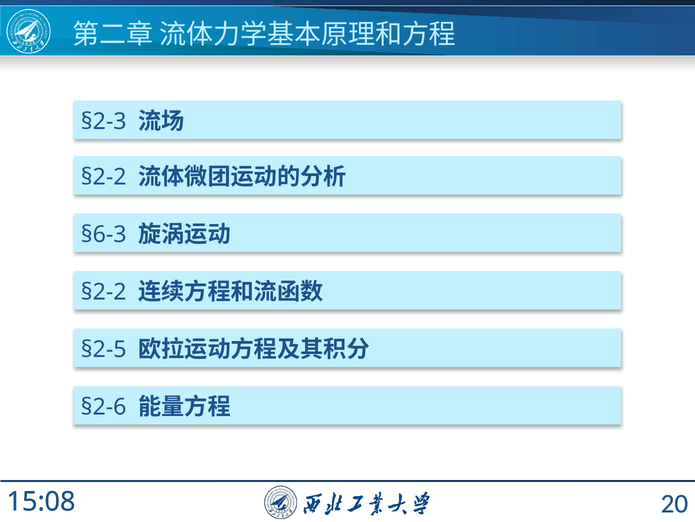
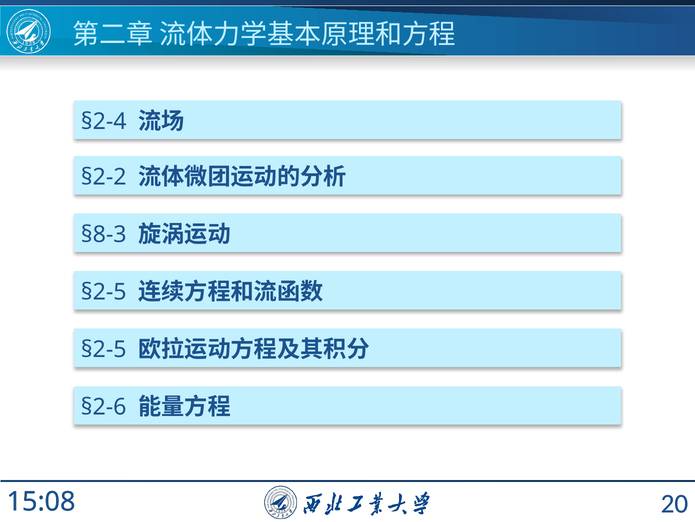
§2-3: §2-3 -> §2-4
§6-3: §6-3 -> §8-3
§2-2 at (104, 292): §2-2 -> §2-5
